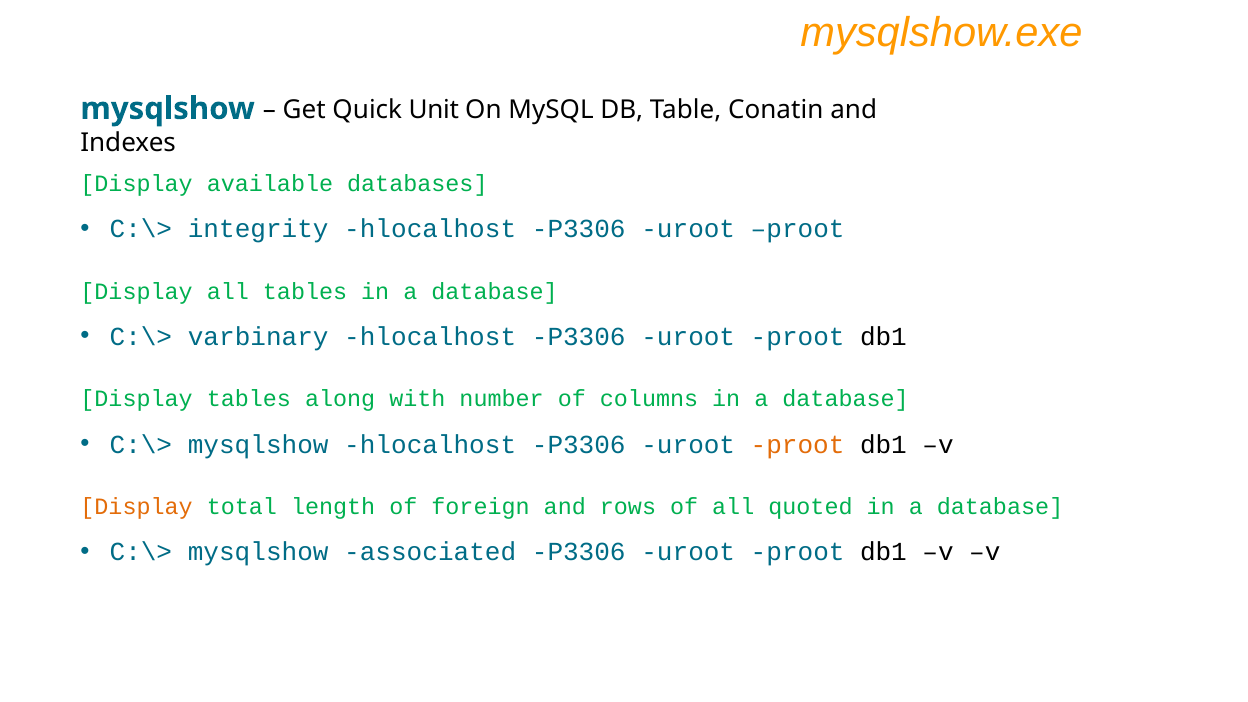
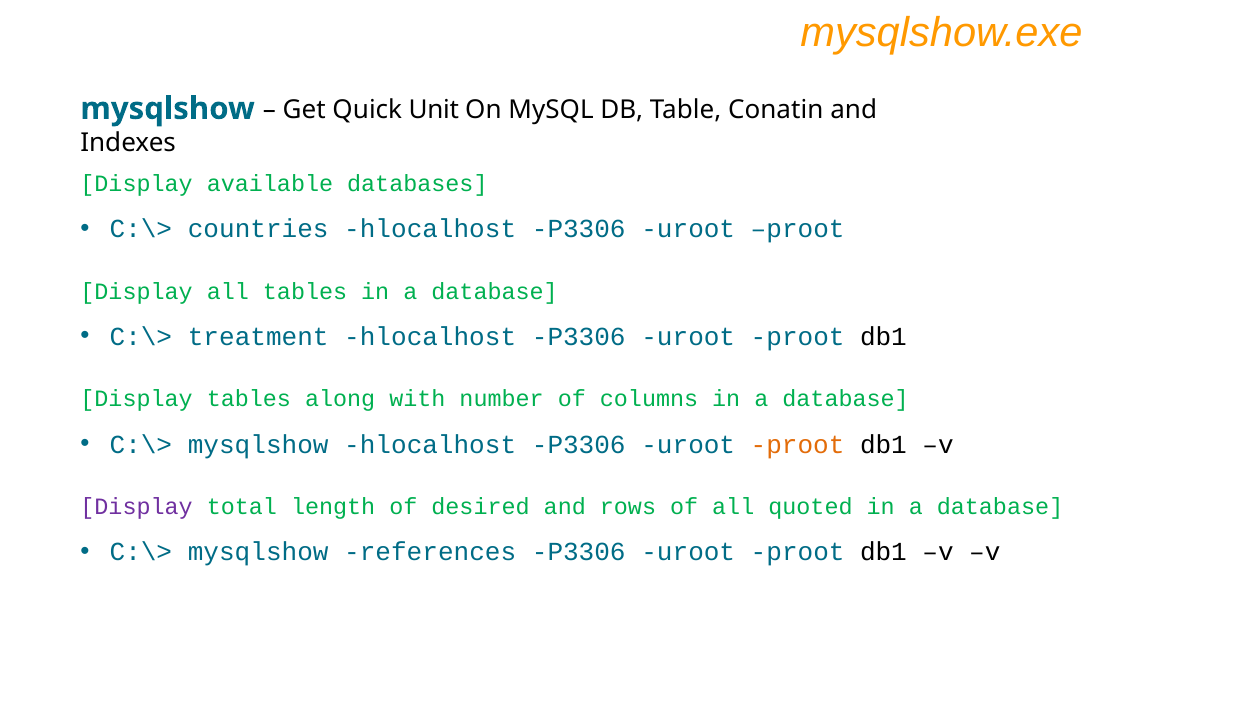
integrity: integrity -> countries
varbinary: varbinary -> treatment
Display at (137, 507) colour: orange -> purple
foreign: foreign -> desired
associated: associated -> references
